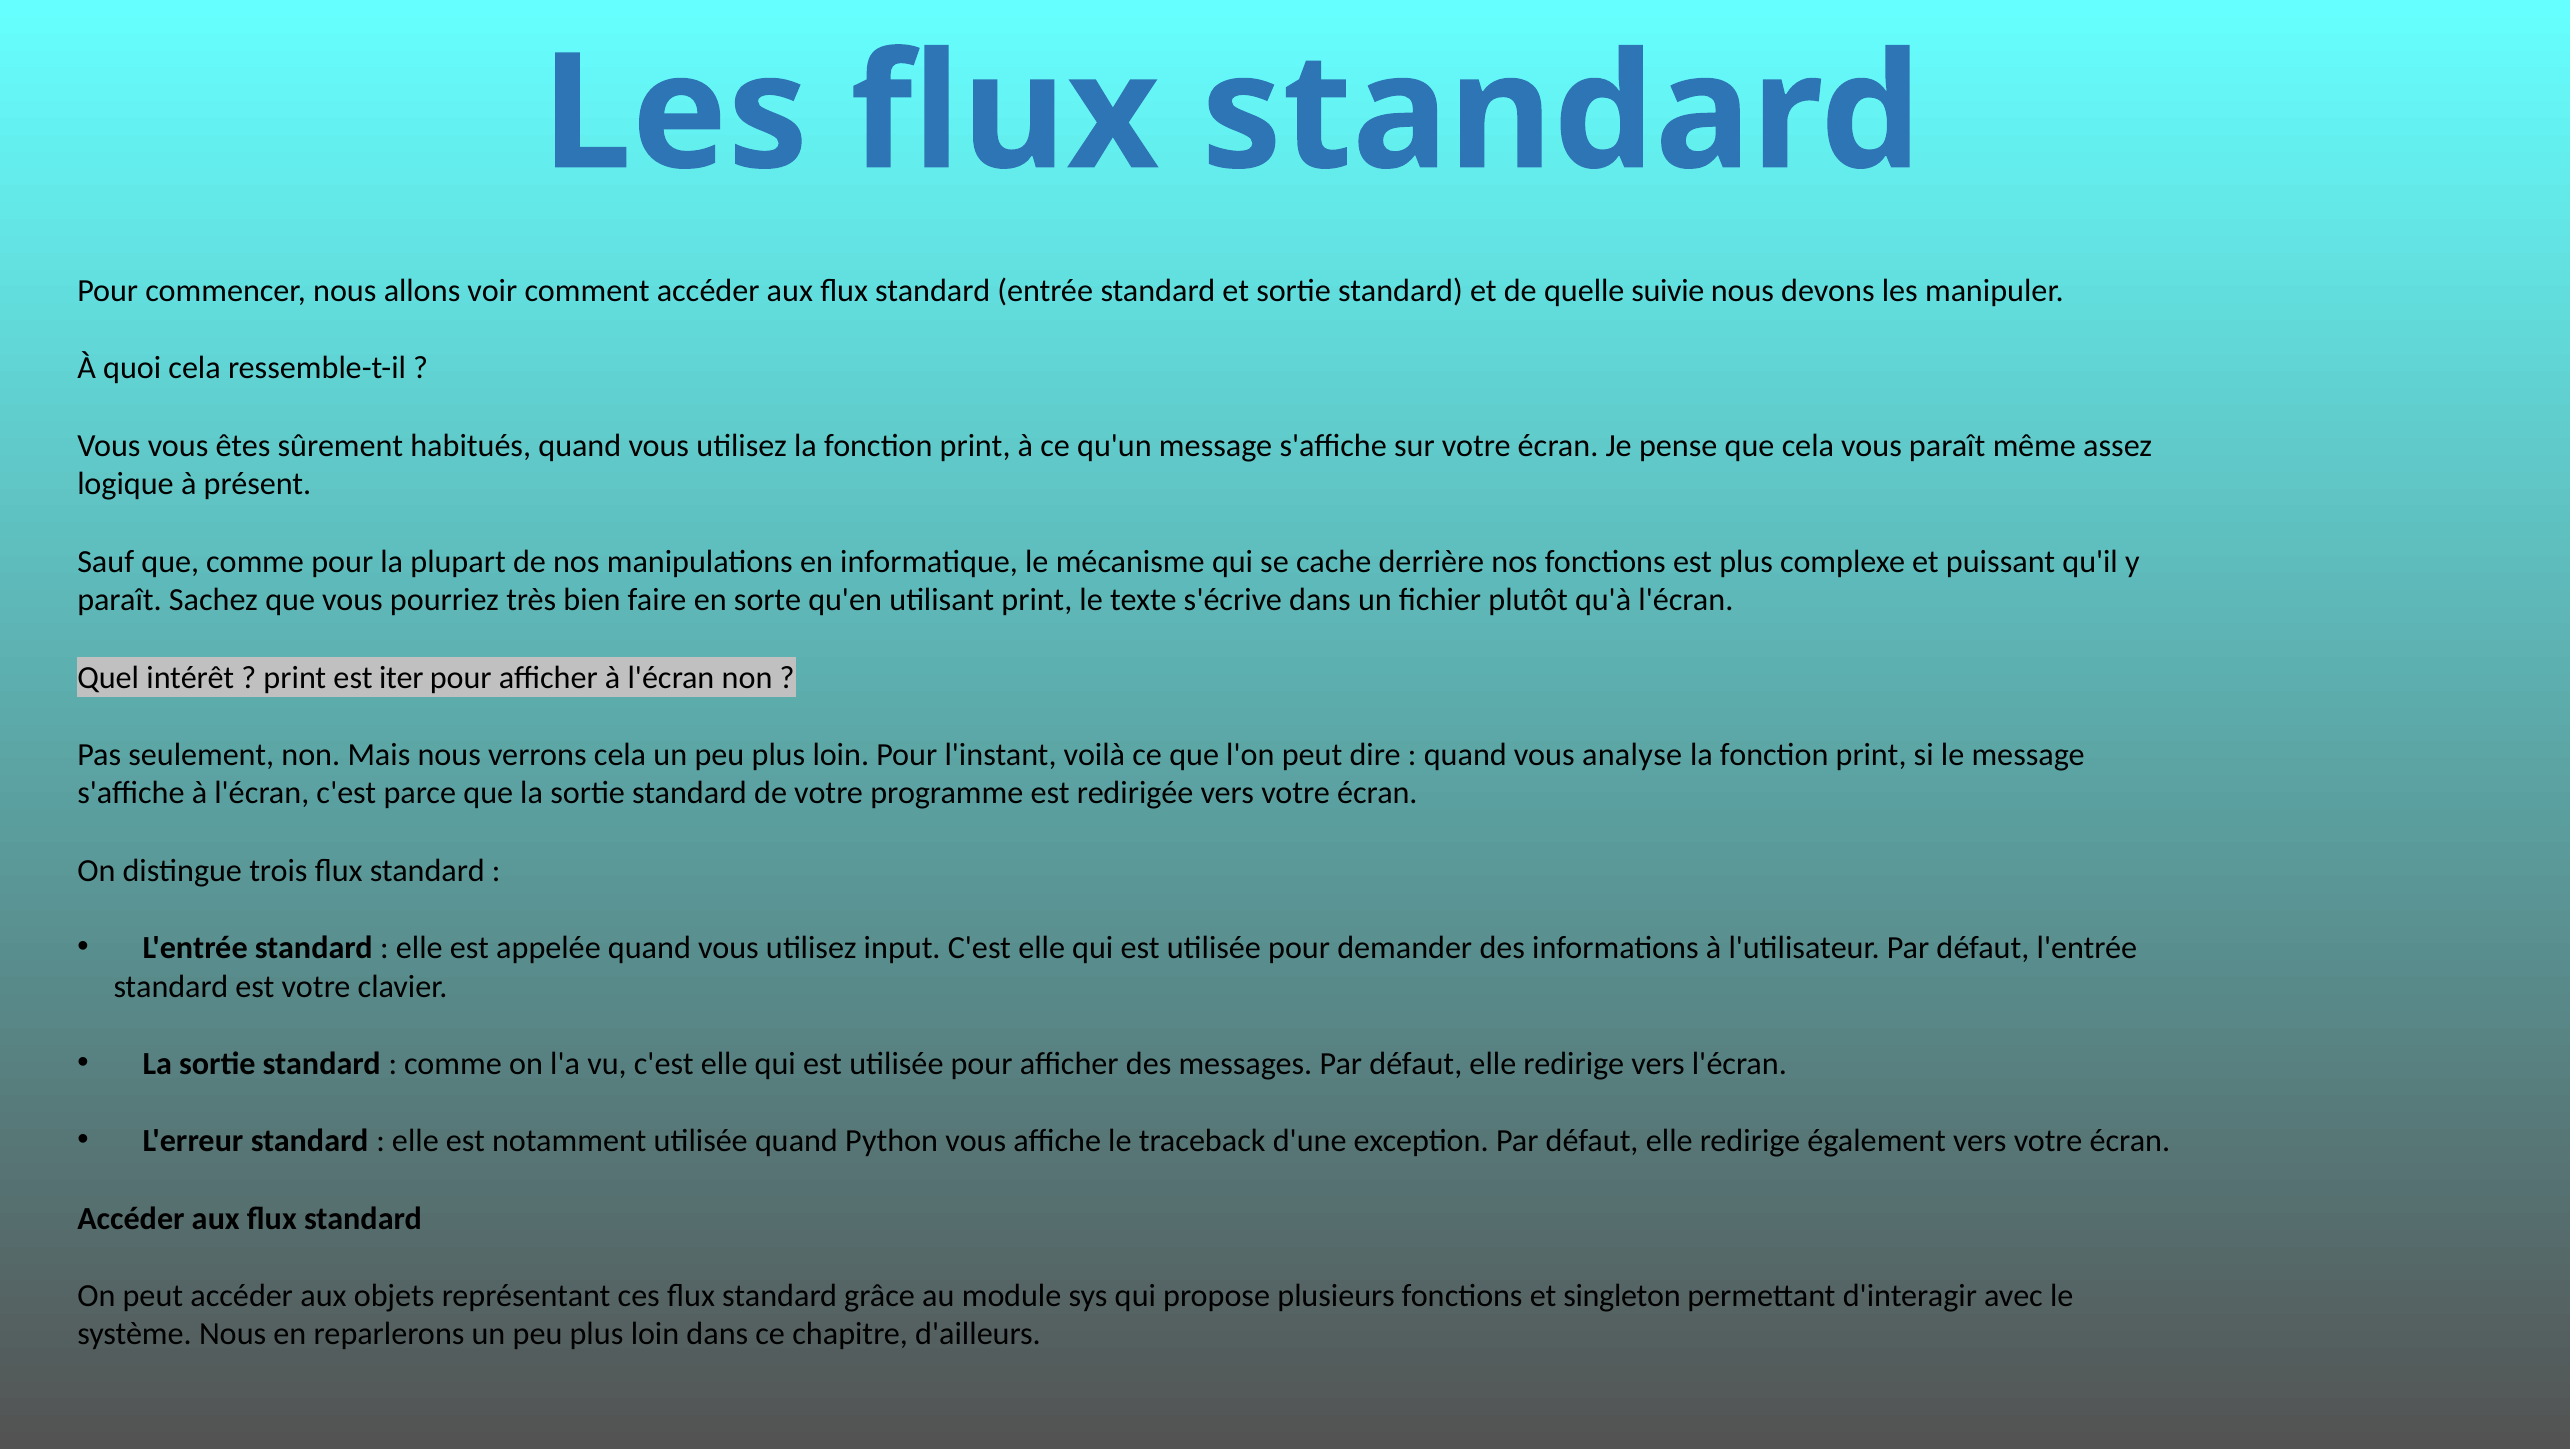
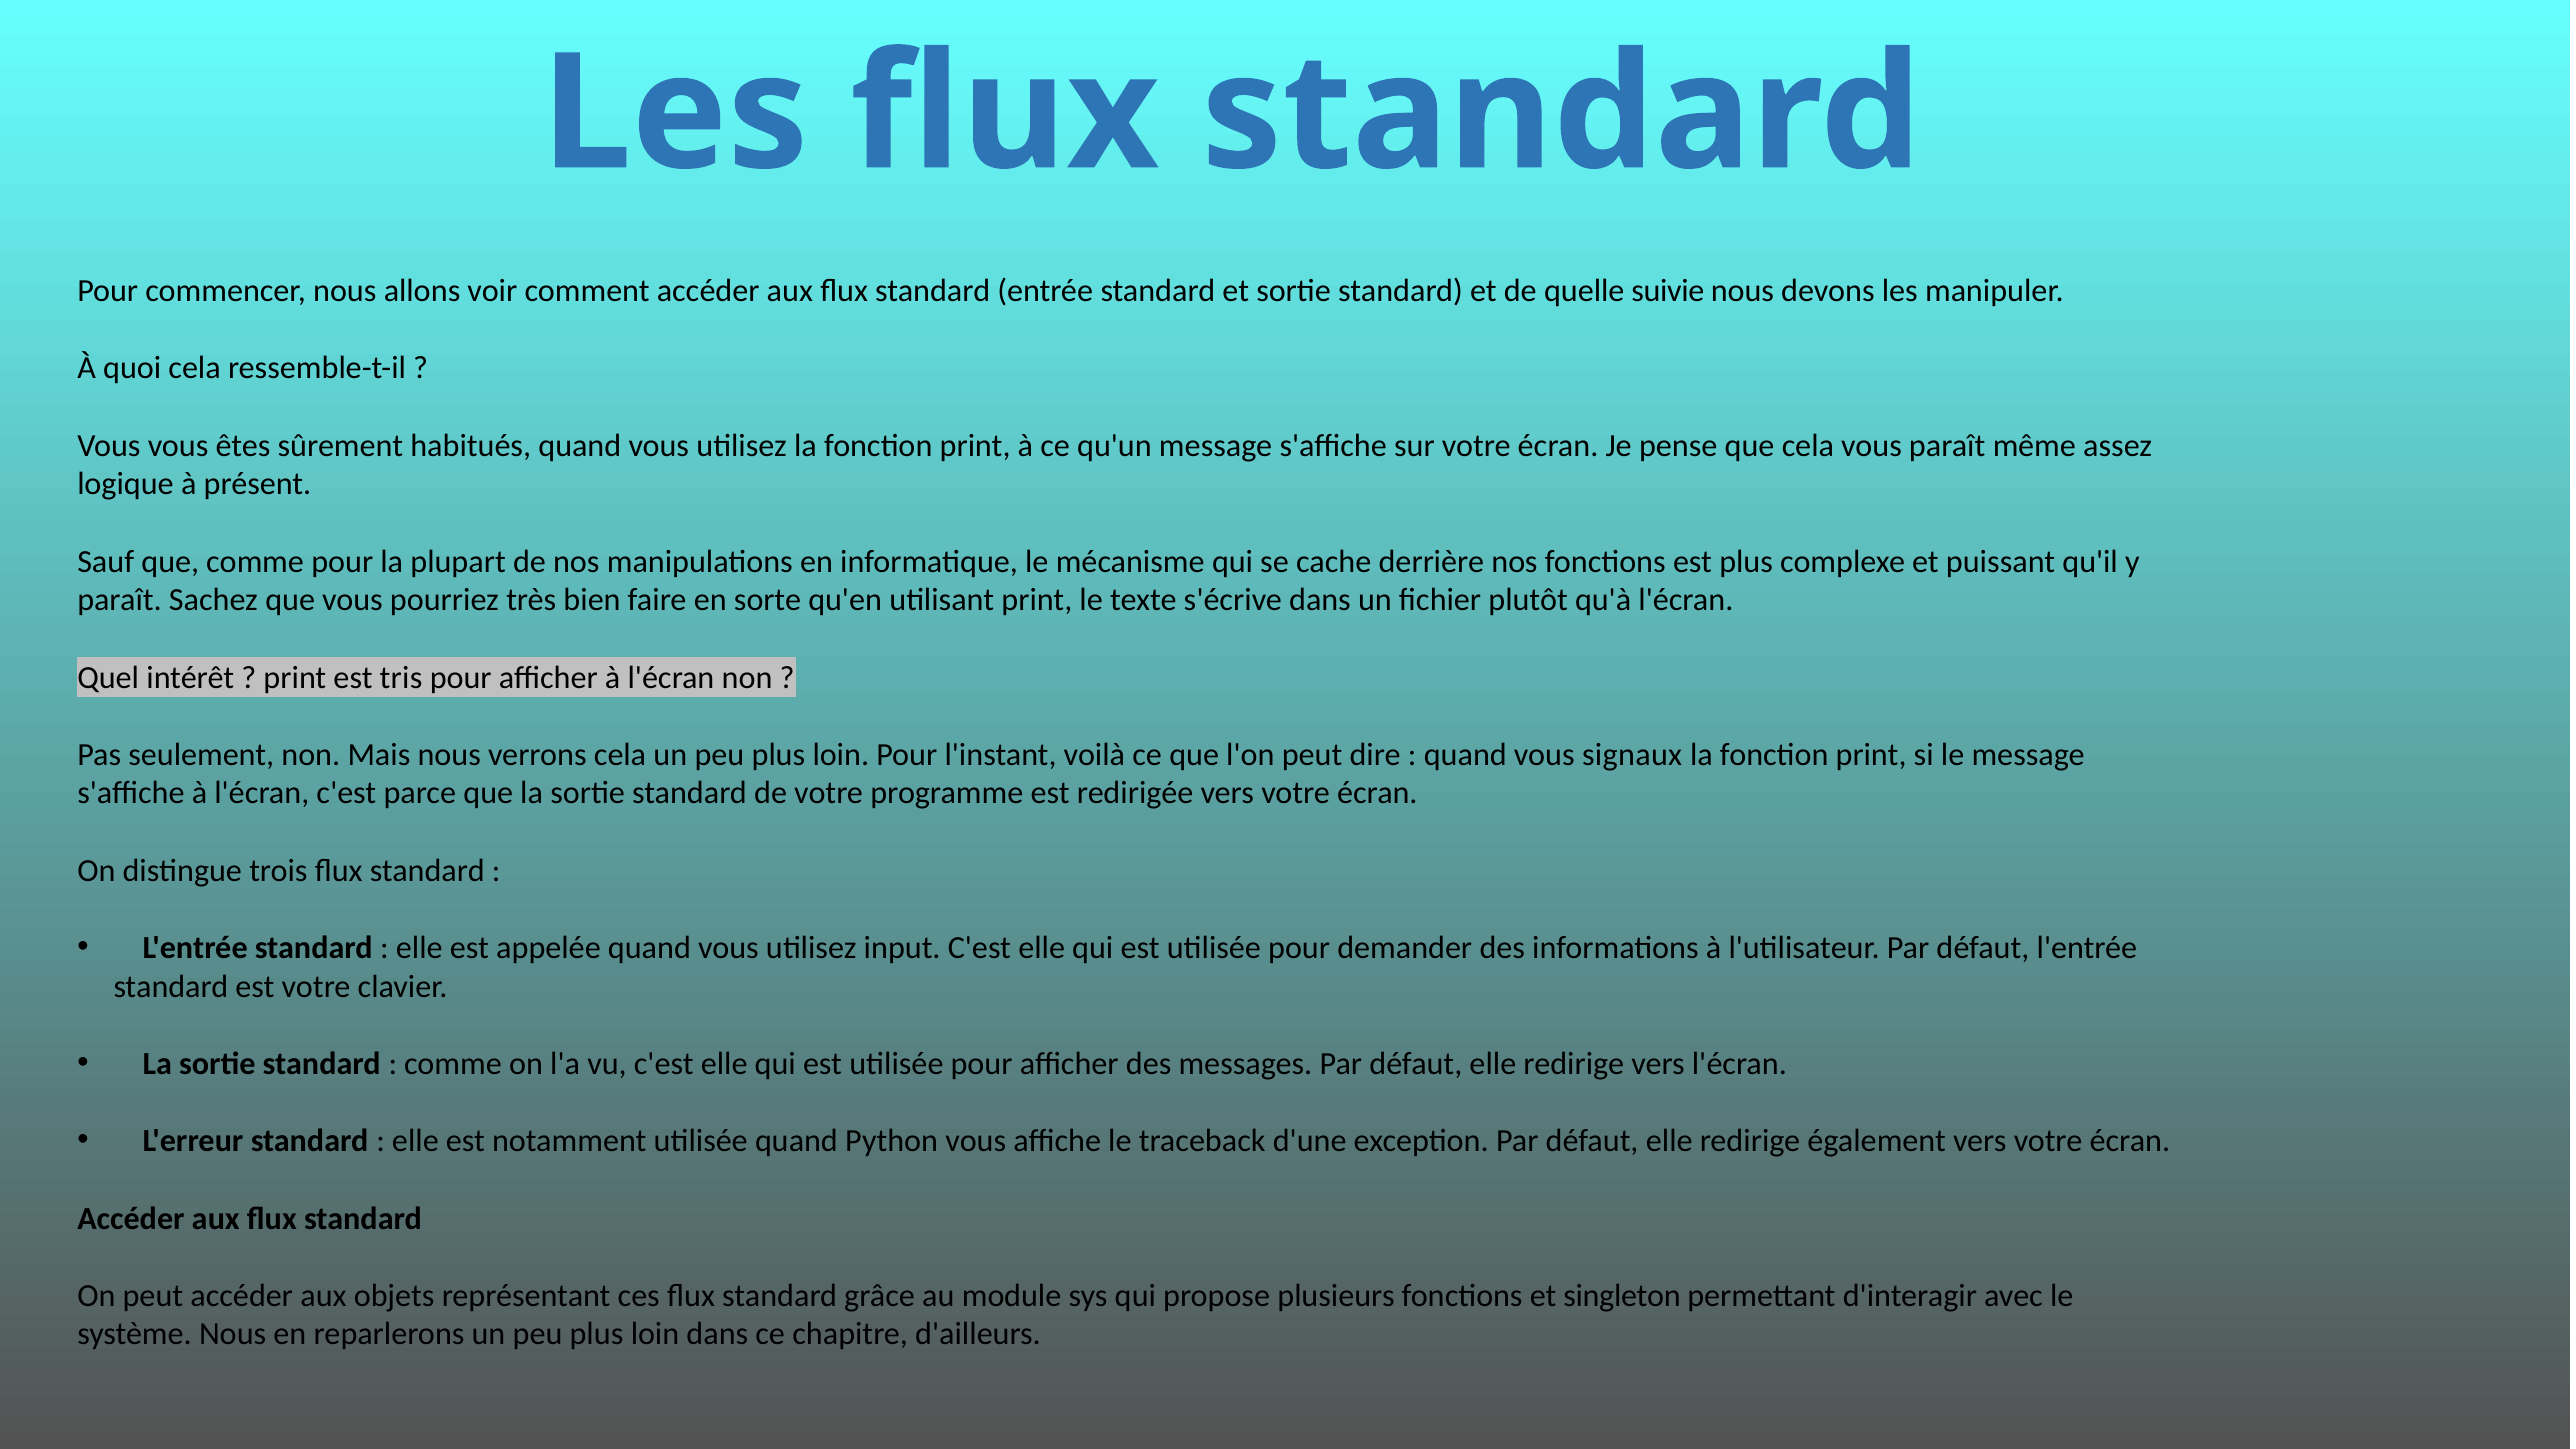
iter: iter -> tris
analyse: analyse -> signaux
